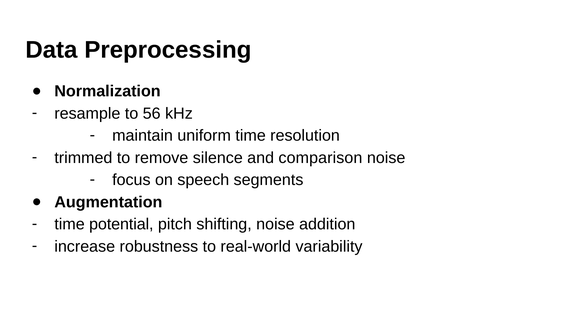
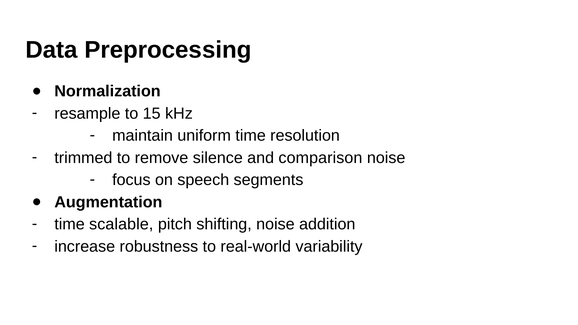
56: 56 -> 15
potential: potential -> scalable
